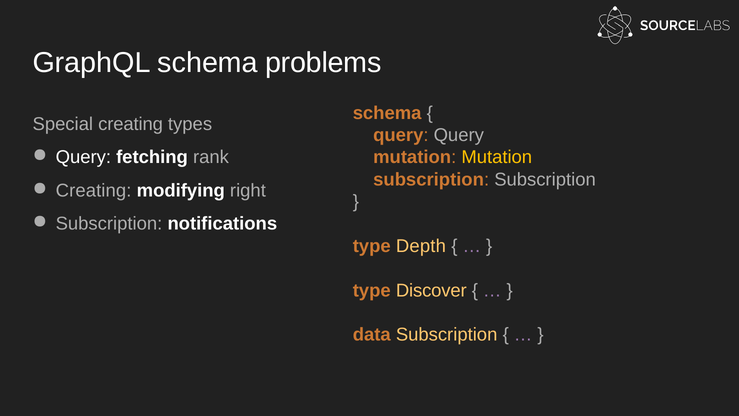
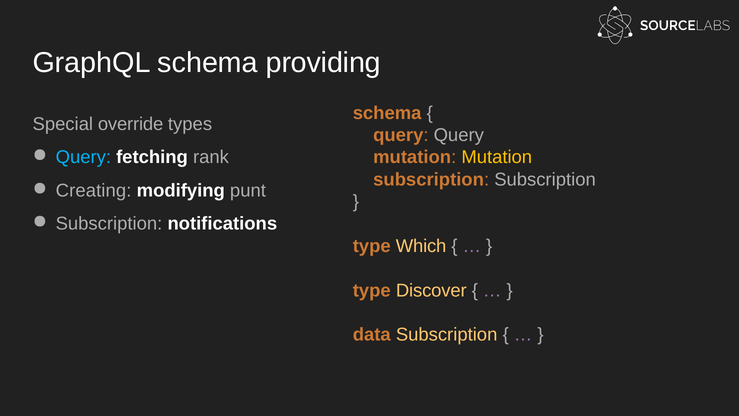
problems: problems -> providing
Special creating: creating -> override
Query at (83, 157) colour: white -> light blue
right: right -> punt
Depth: Depth -> Which
